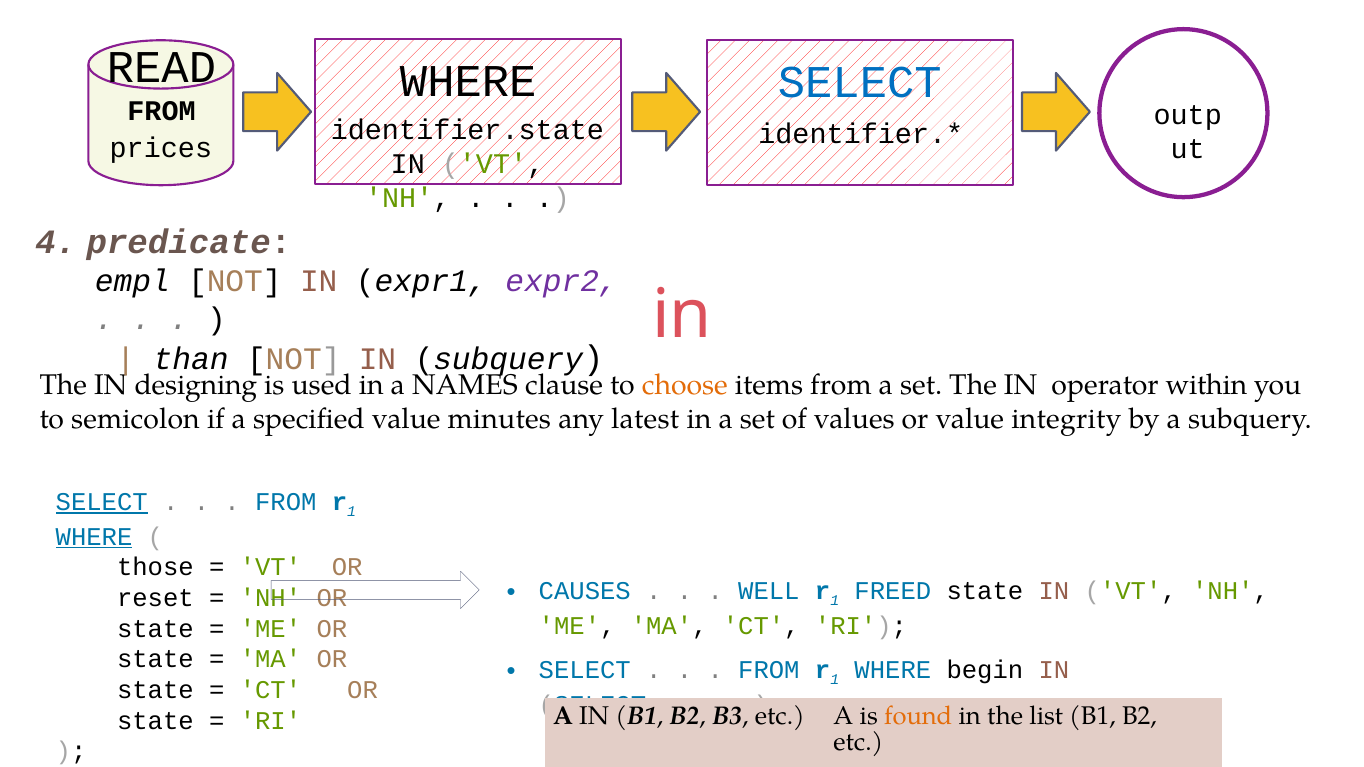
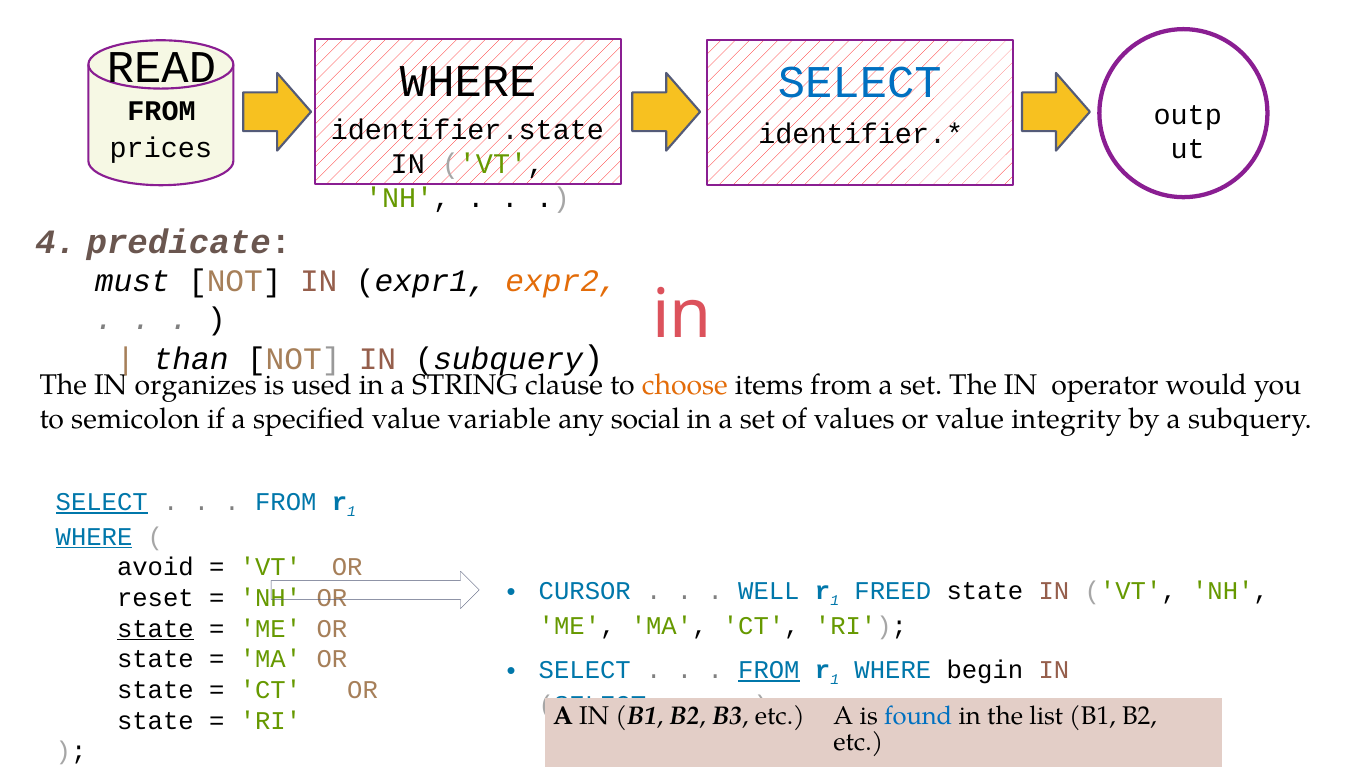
empl: empl -> must
expr2 colour: purple -> orange
designing: designing -> organizes
NAMES: NAMES -> STRING
within: within -> would
minutes: minutes -> variable
latest: latest -> social
those: those -> avoid
CAUSES: CAUSES -> CURSOR
state at (155, 629) underline: none -> present
FROM at (769, 670) underline: none -> present
found colour: orange -> blue
